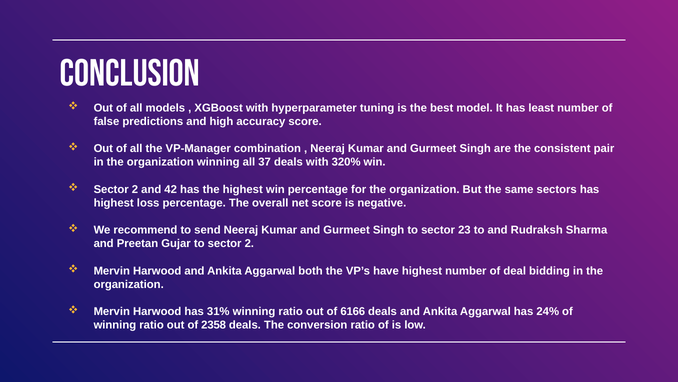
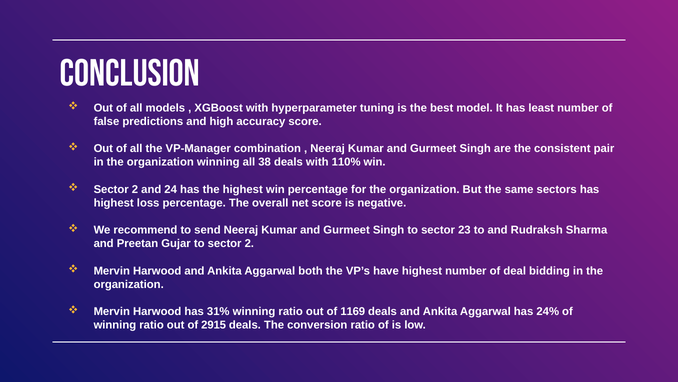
37: 37 -> 38
320%: 320% -> 110%
42: 42 -> 24
6166: 6166 -> 1169
2358: 2358 -> 2915
